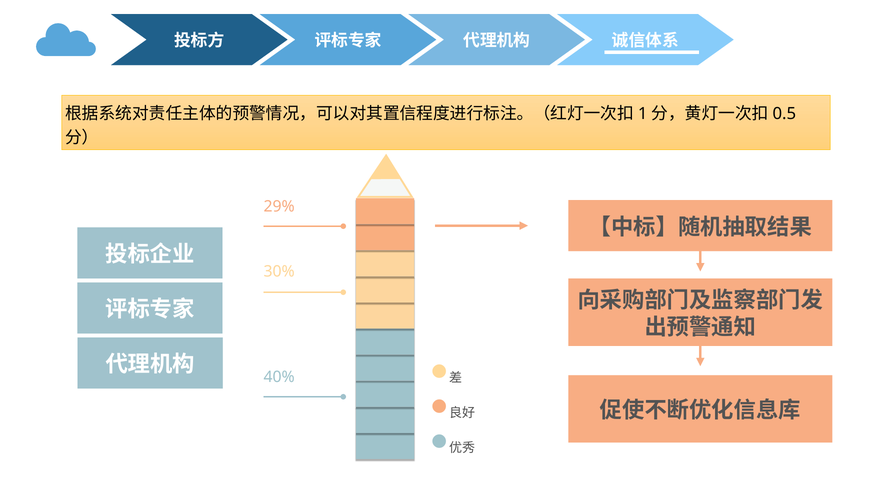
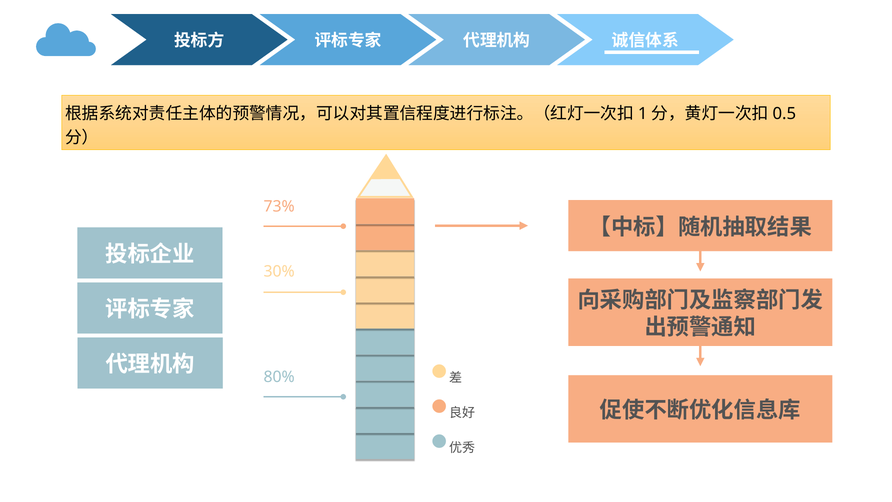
29%: 29% -> 73%
40%: 40% -> 80%
